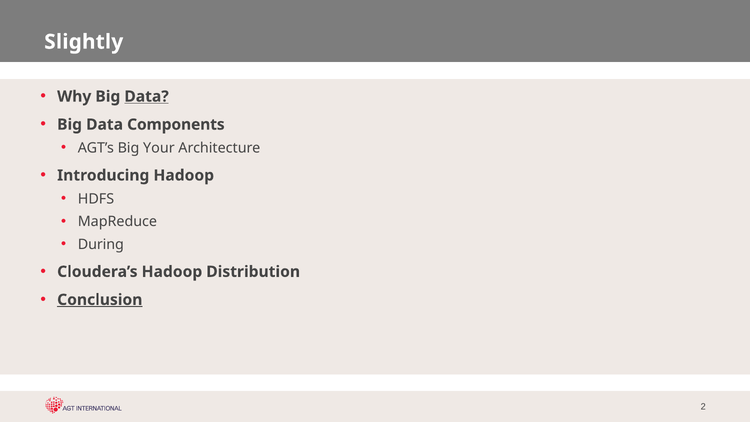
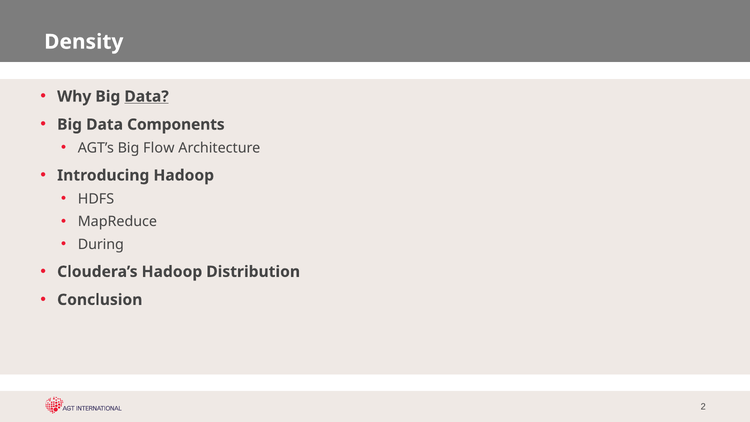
Slightly: Slightly -> Density
Your: Your -> Flow
Conclusion underline: present -> none
